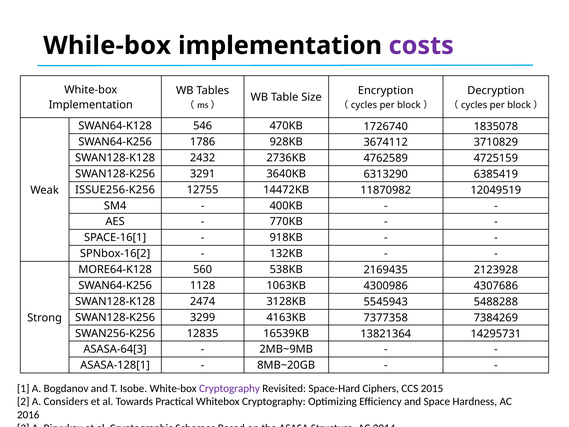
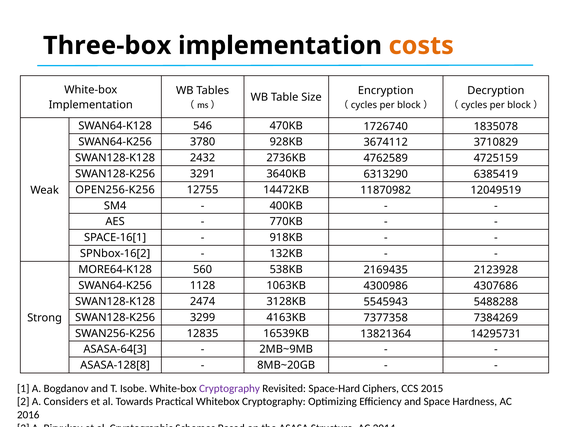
While-box: While-box -> Three-box
costs colour: purple -> orange
1786: 1786 -> 3780
ISSUE256-K256: ISSUE256-K256 -> OPEN256-K256
ASASA-128[1: ASASA-128[1 -> ASASA-128[8
